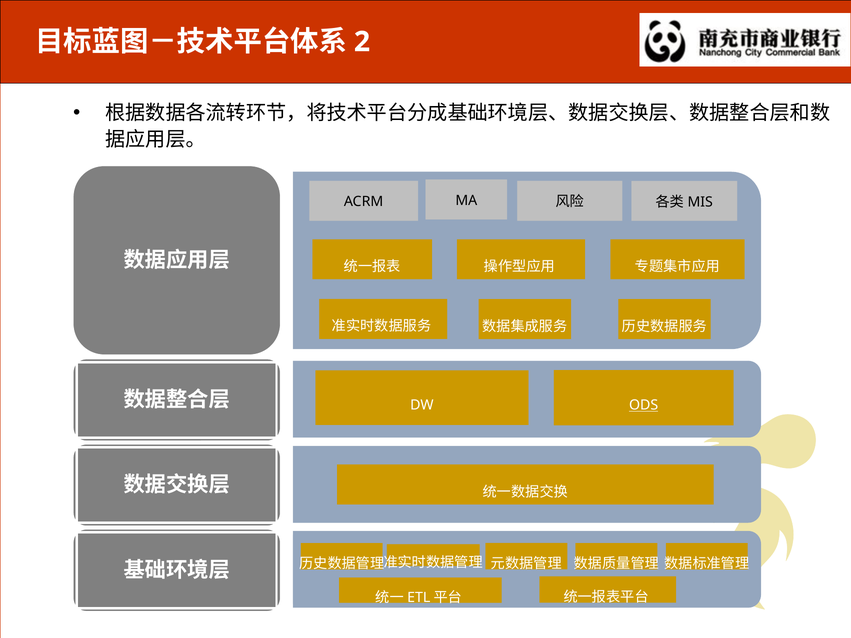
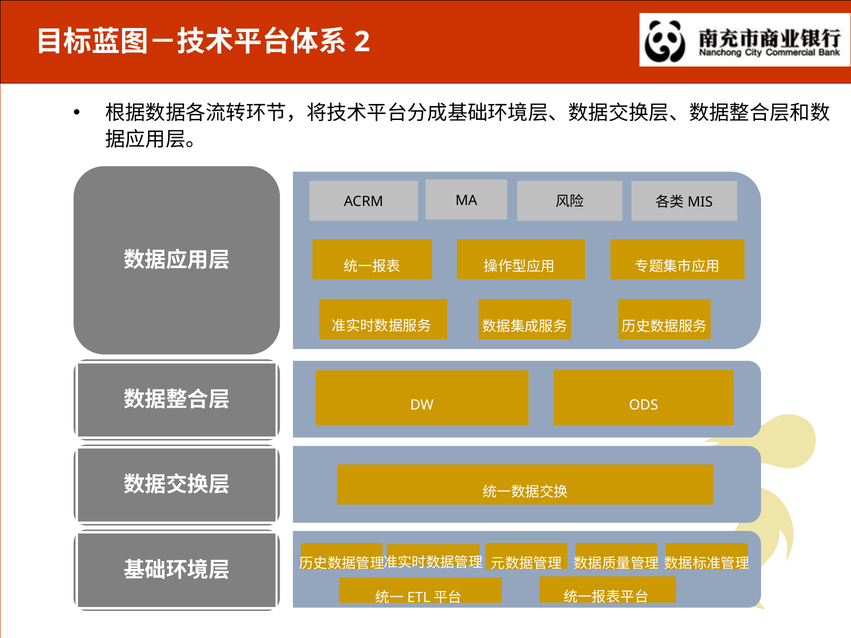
ODS underline: present -> none
